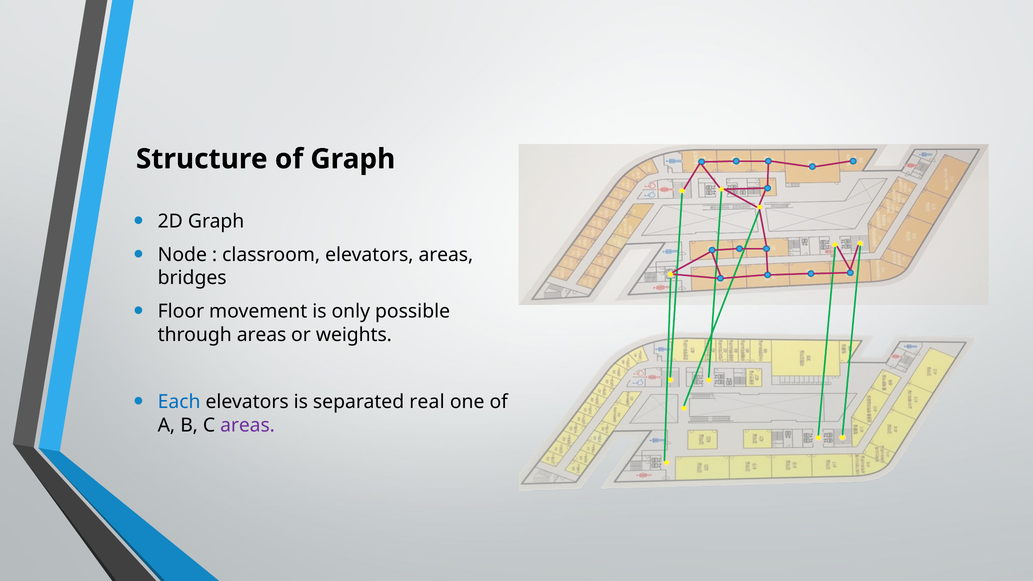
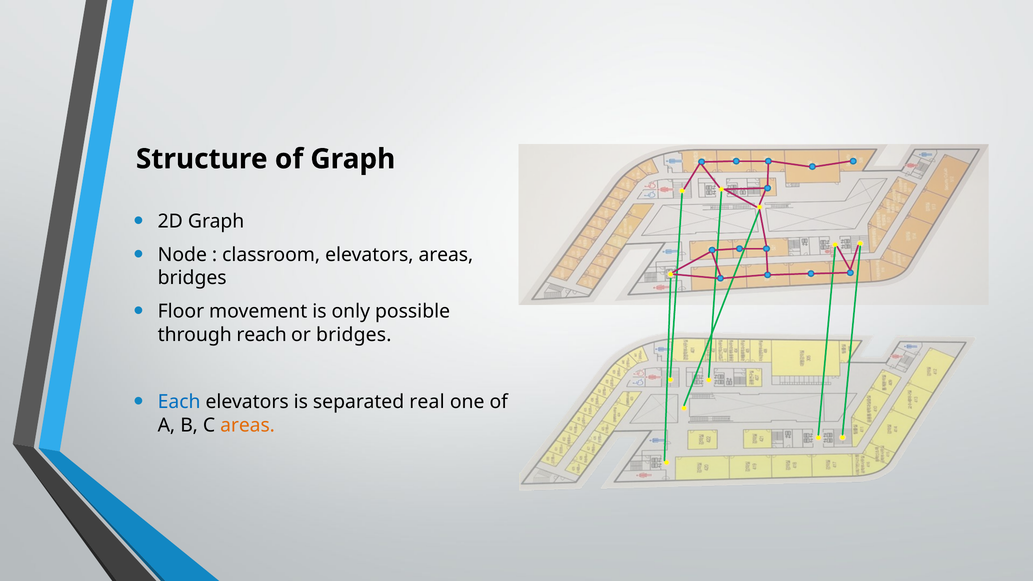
through areas: areas -> reach
or weights: weights -> bridges
areas at (248, 425) colour: purple -> orange
